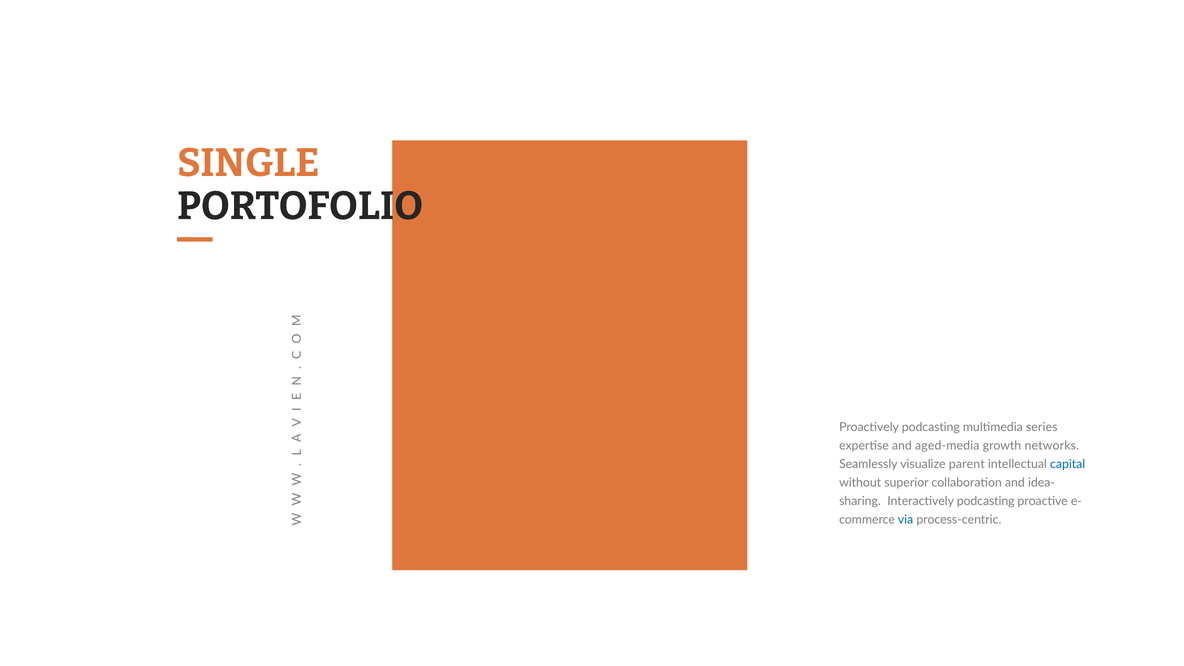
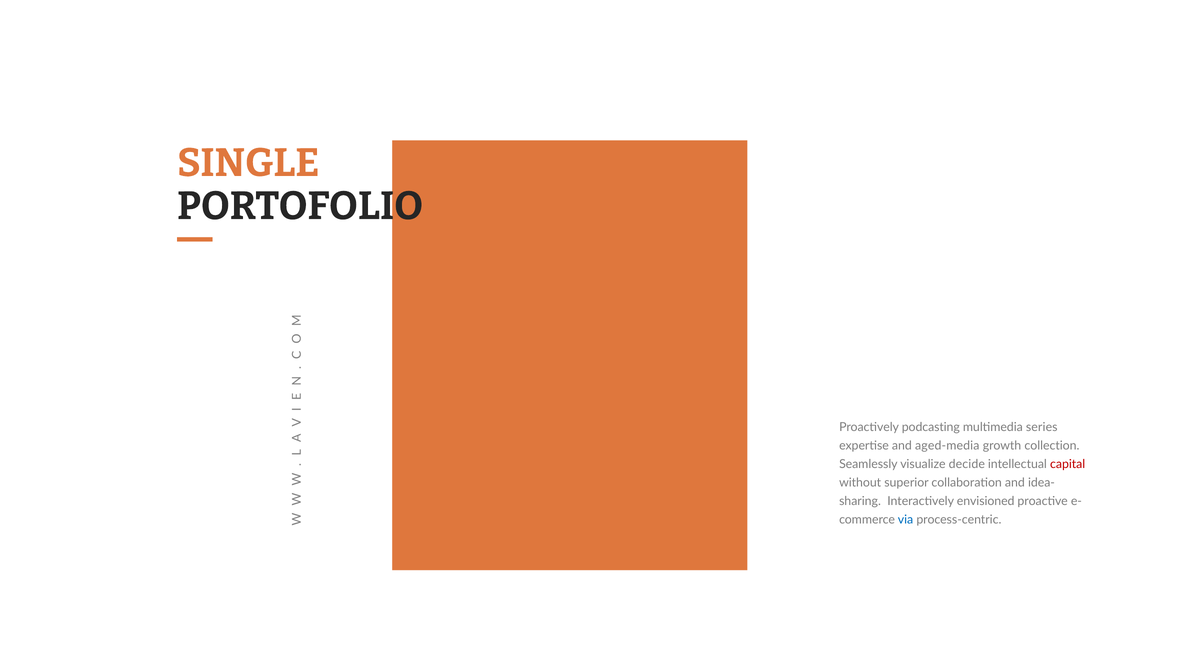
networks: networks -> collection
parent: parent -> decide
capital colour: blue -> red
Interactively podcasting: podcasting -> envisioned
